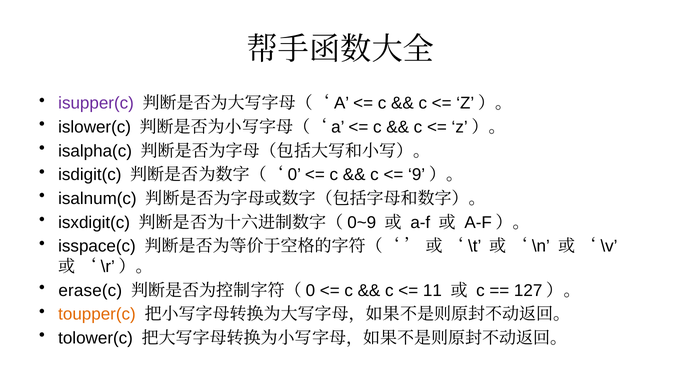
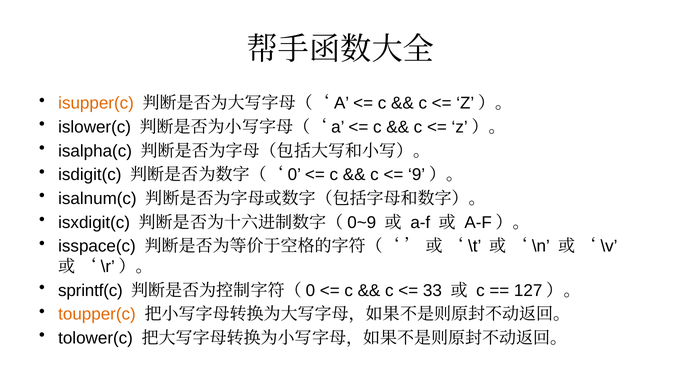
isupper(c colour: purple -> orange
erase(c: erase(c -> sprintf(c
11: 11 -> 33
